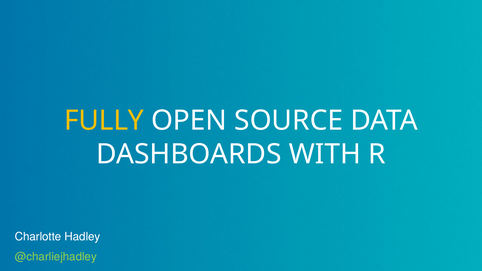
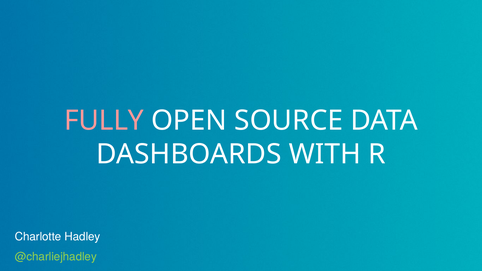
FULLY colour: yellow -> pink
